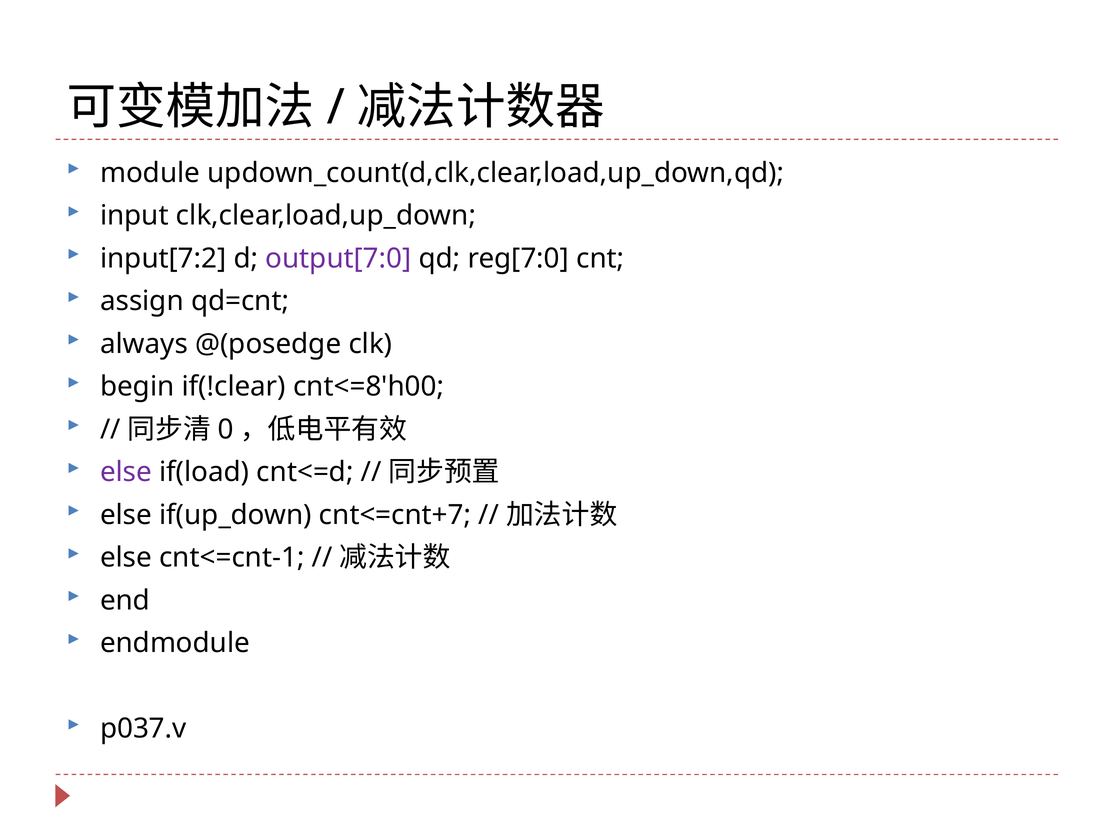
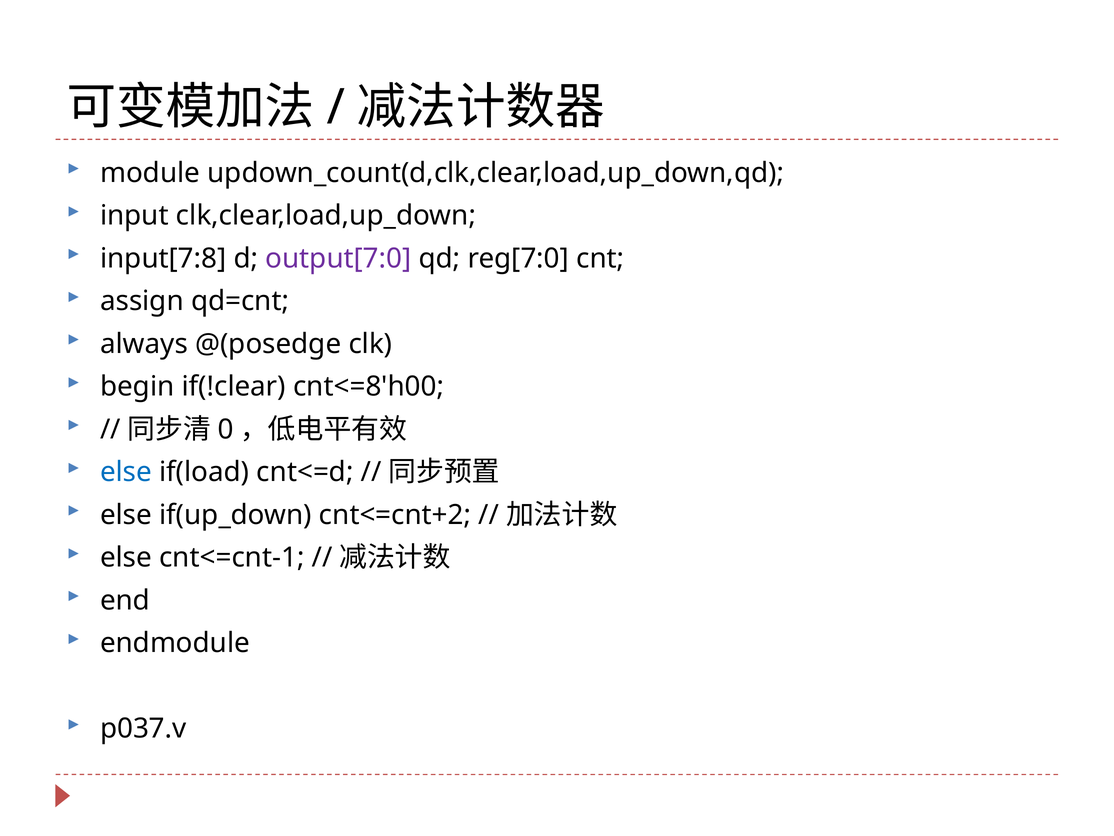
input[7:2: input[7:2 -> input[7:8
else at (126, 472) colour: purple -> blue
cnt<=cnt+7: cnt<=cnt+7 -> cnt<=cnt+2
